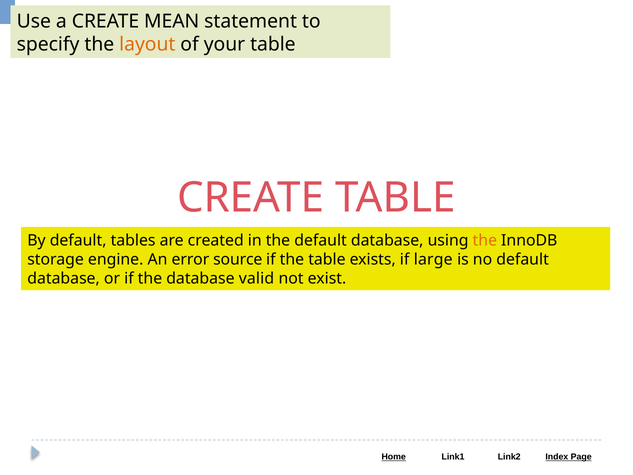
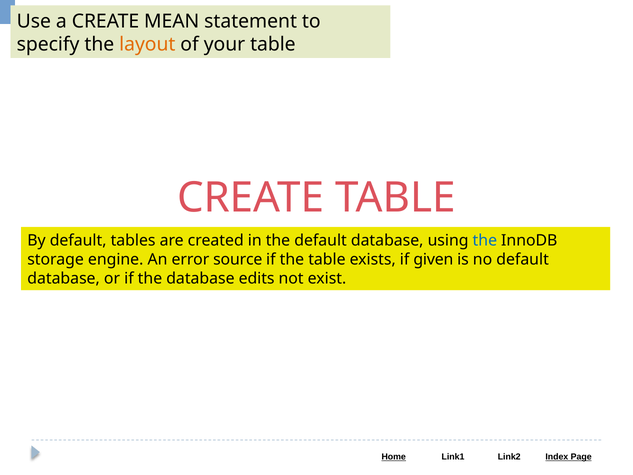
the at (485, 241) colour: orange -> blue
large: large -> given
valid: valid -> edits
